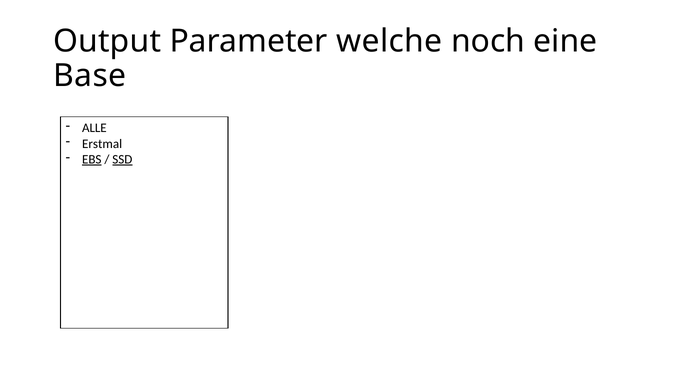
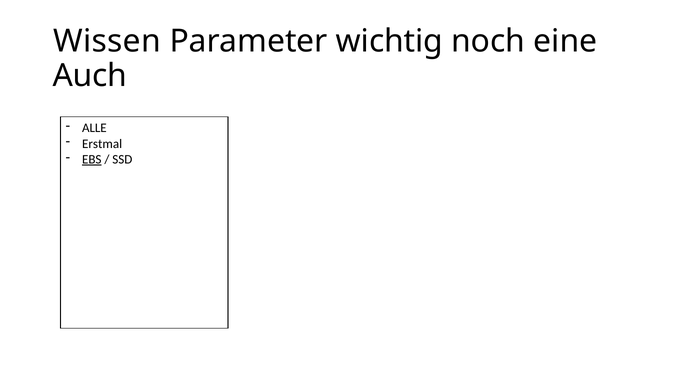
Output: Output -> Wissen
welche: welche -> wichtig
Base: Base -> Auch
SSD underline: present -> none
